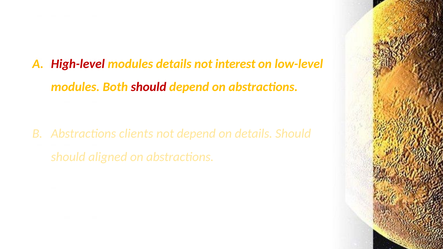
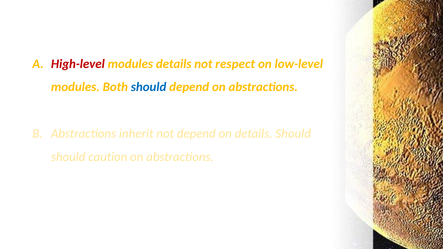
interest: interest -> respect
should at (149, 87) colour: red -> blue
clients: clients -> inherit
aligned: aligned -> caution
